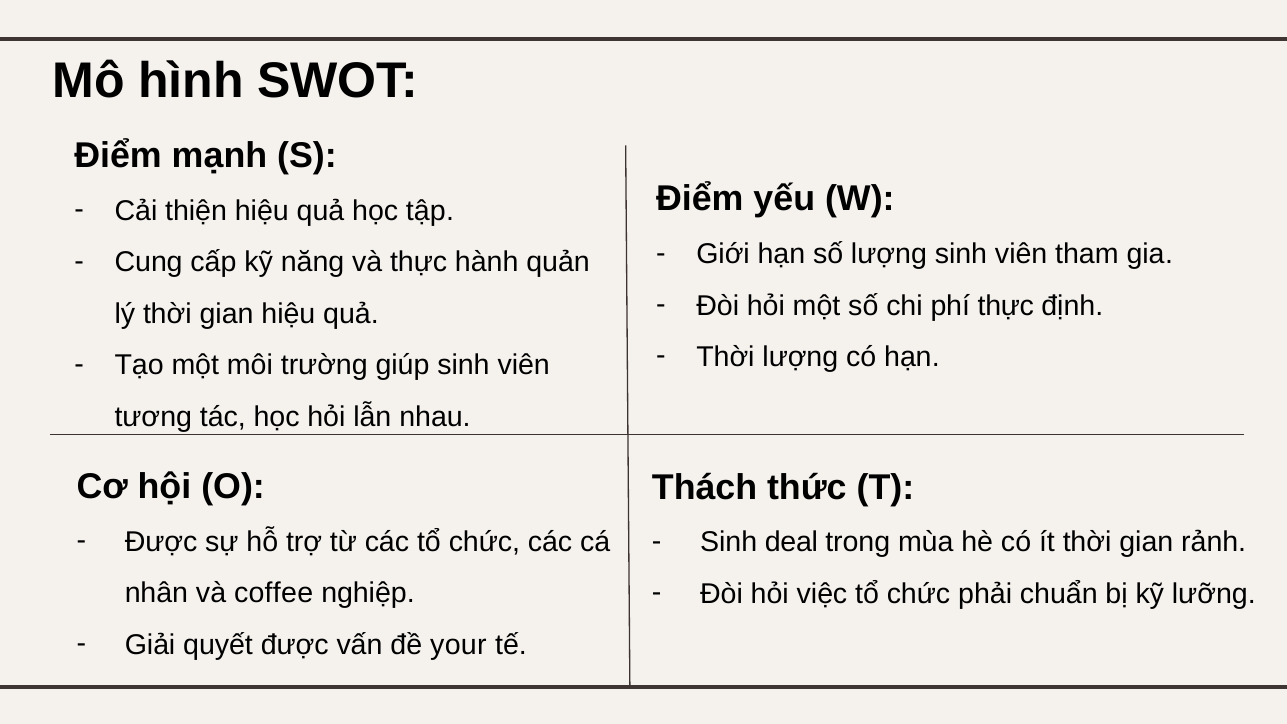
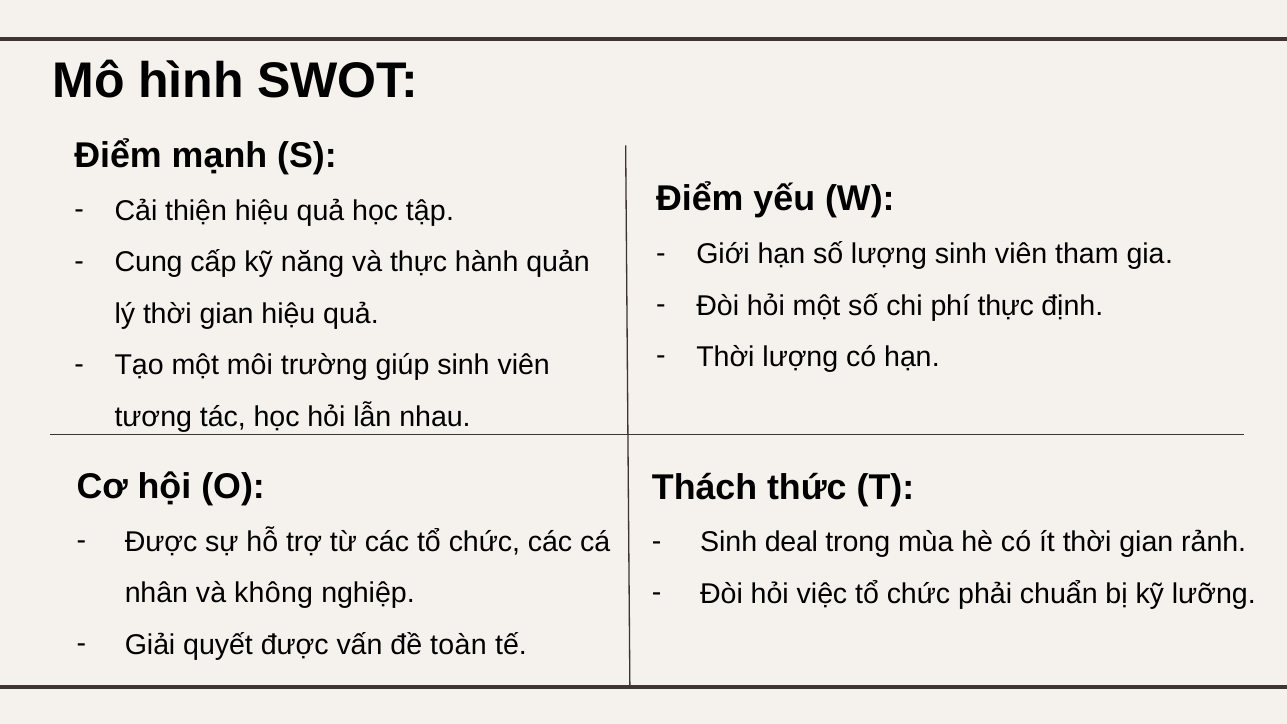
coffee: coffee -> không
your: your -> toàn
